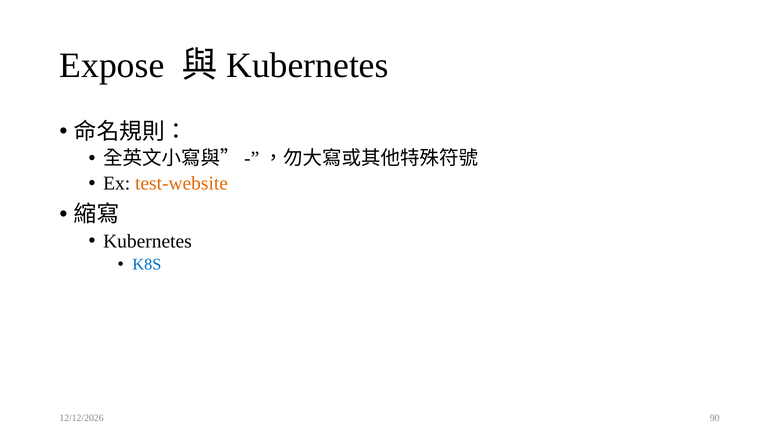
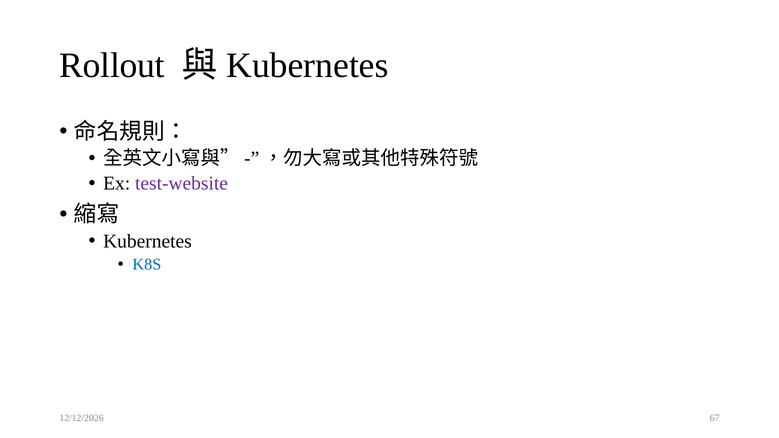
Expose: Expose -> Rollout
test-website colour: orange -> purple
90: 90 -> 67
